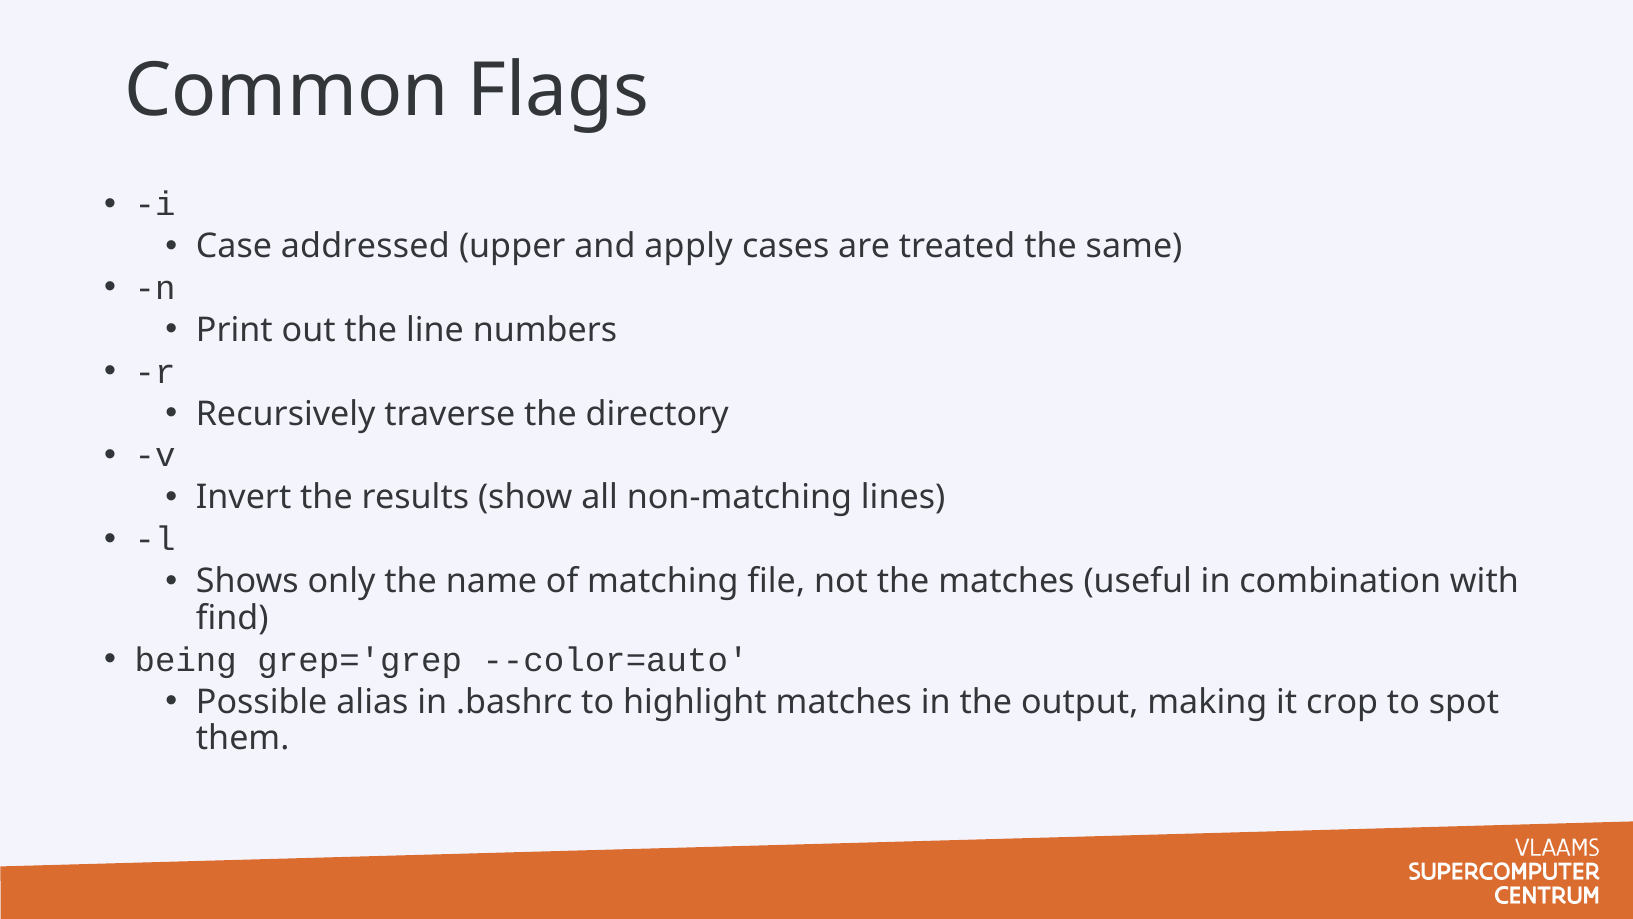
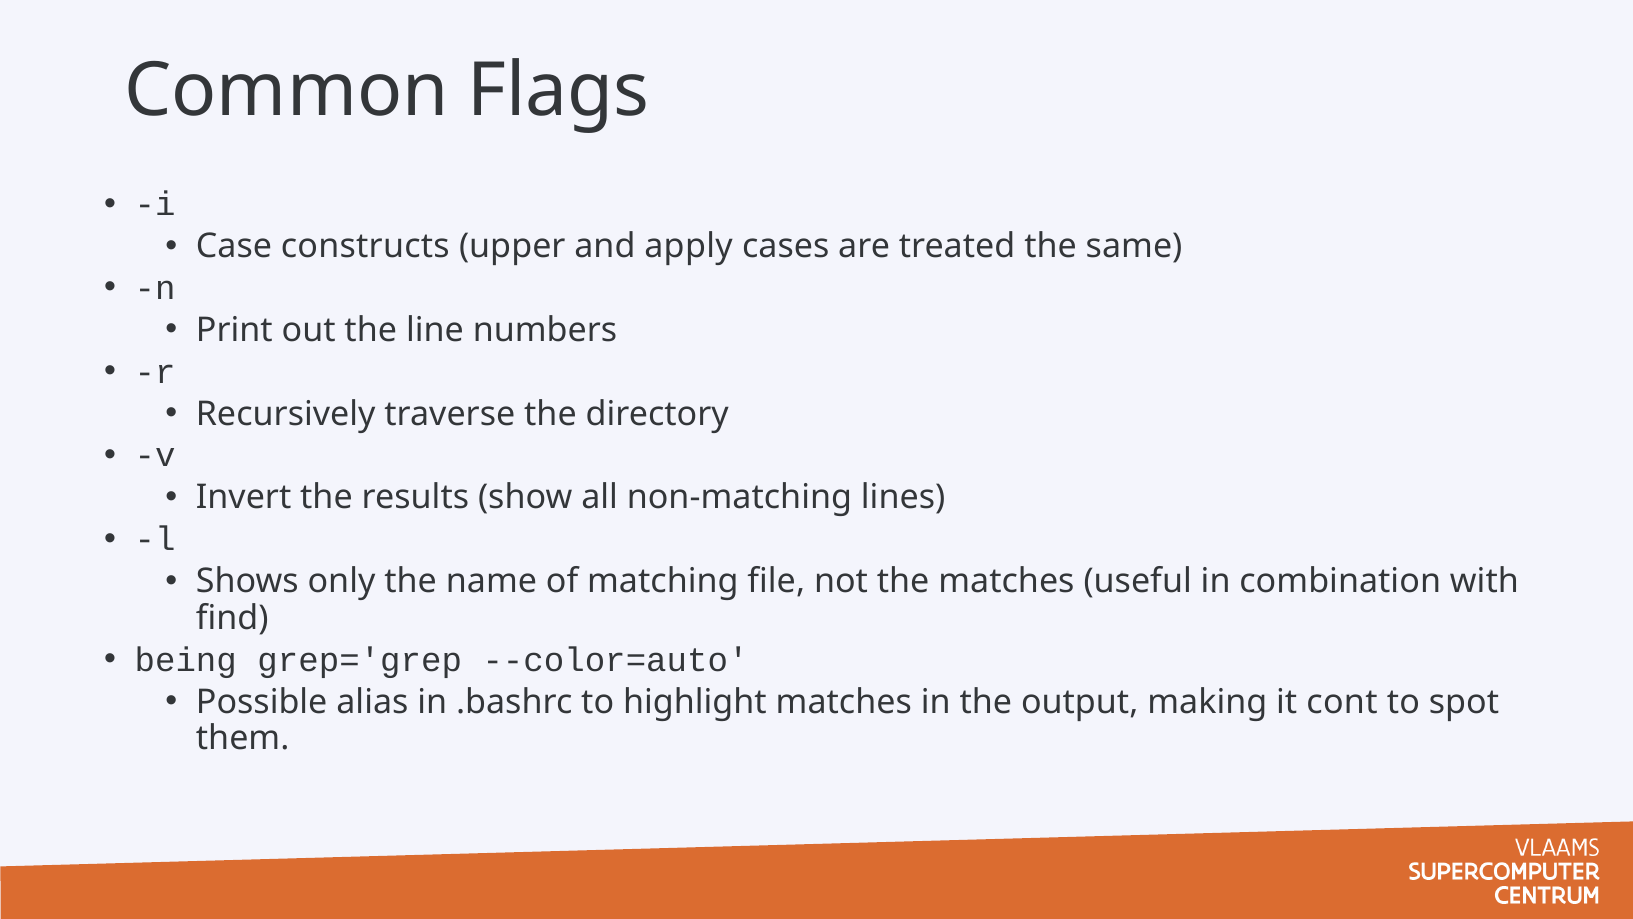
addressed: addressed -> constructs
crop: crop -> cont
